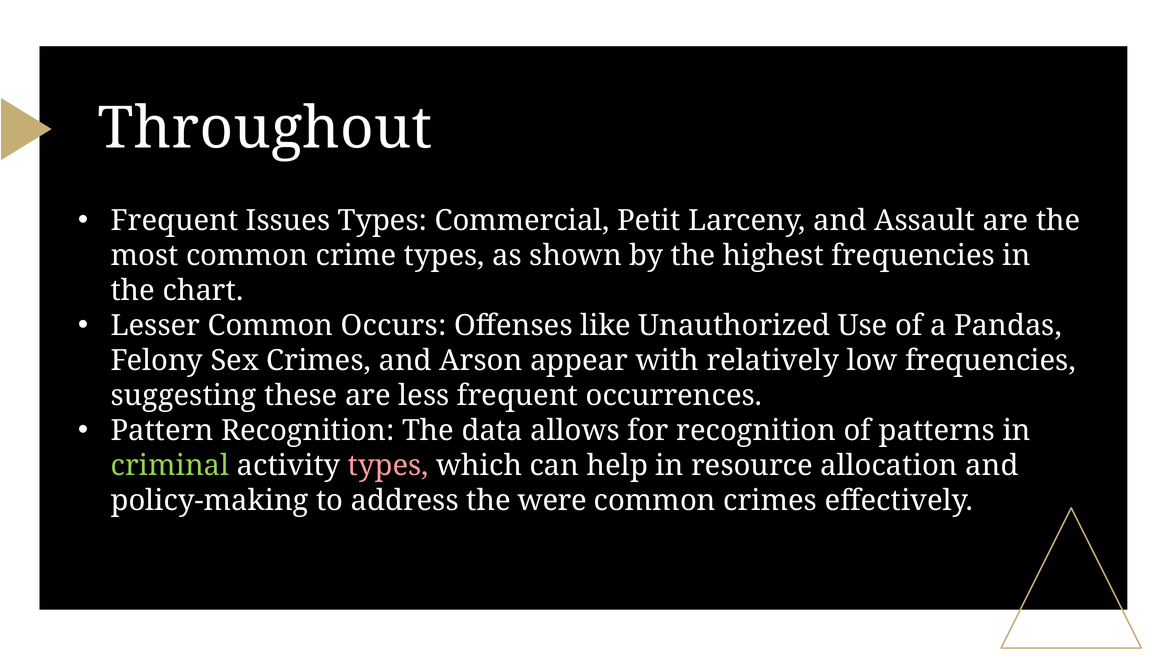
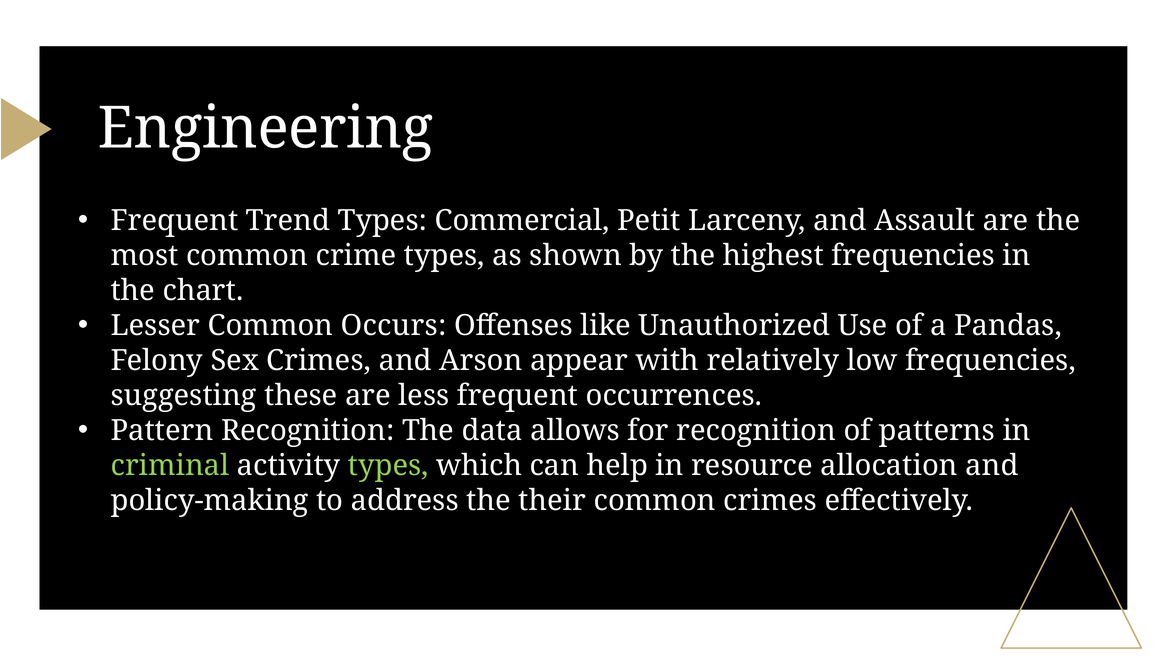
Throughout: Throughout -> Engineering
Issues: Issues -> Trend
types at (388, 466) colour: pink -> light green
were: were -> their
